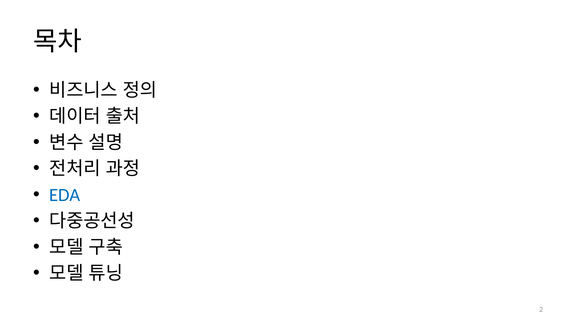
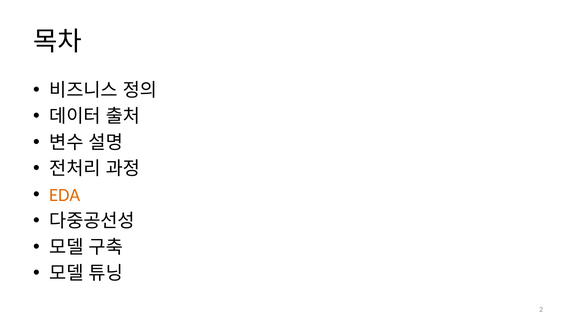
EDA colour: blue -> orange
